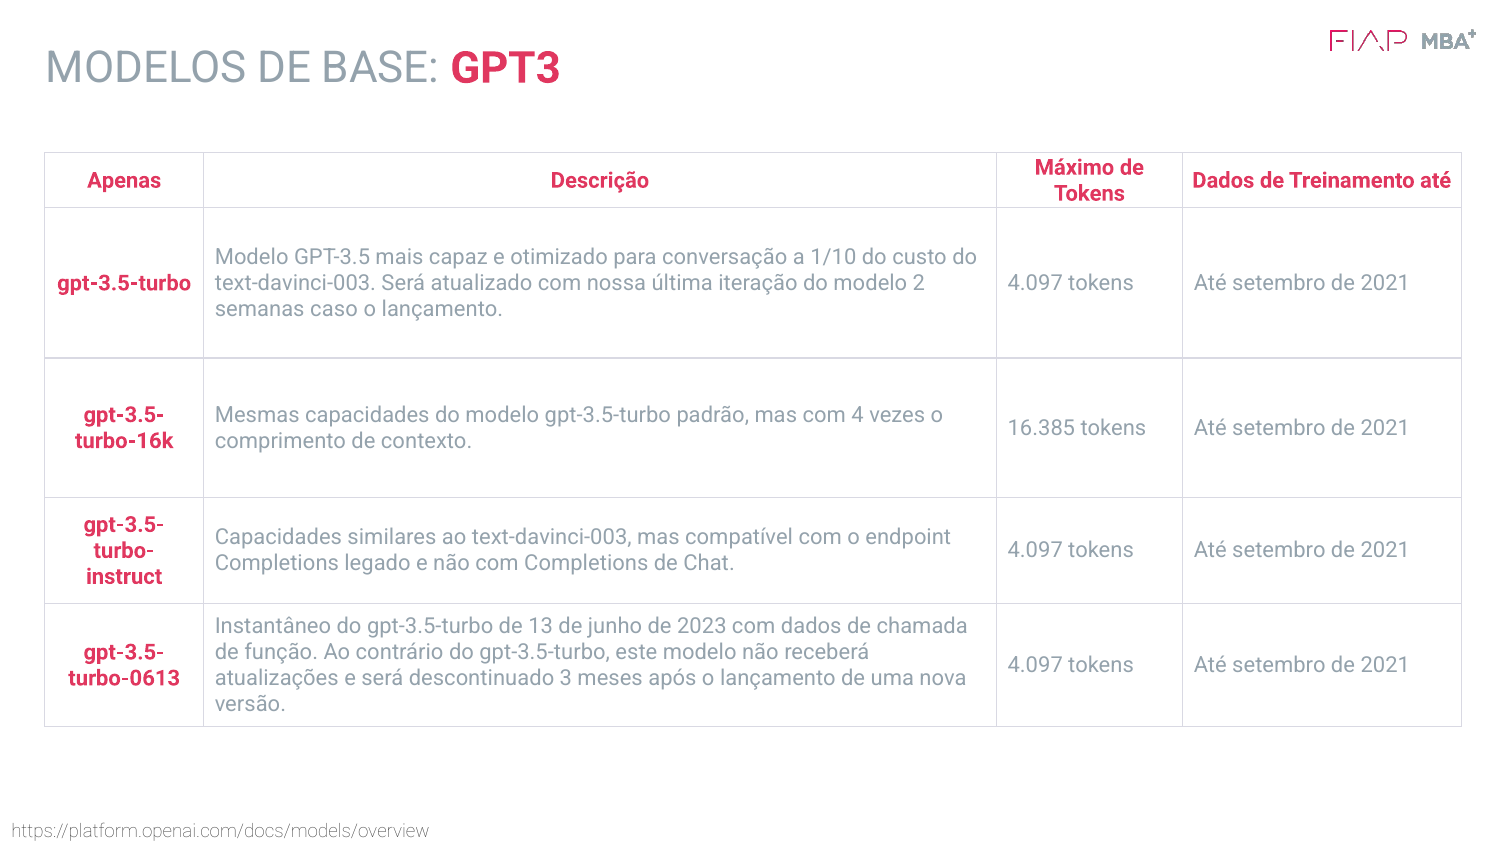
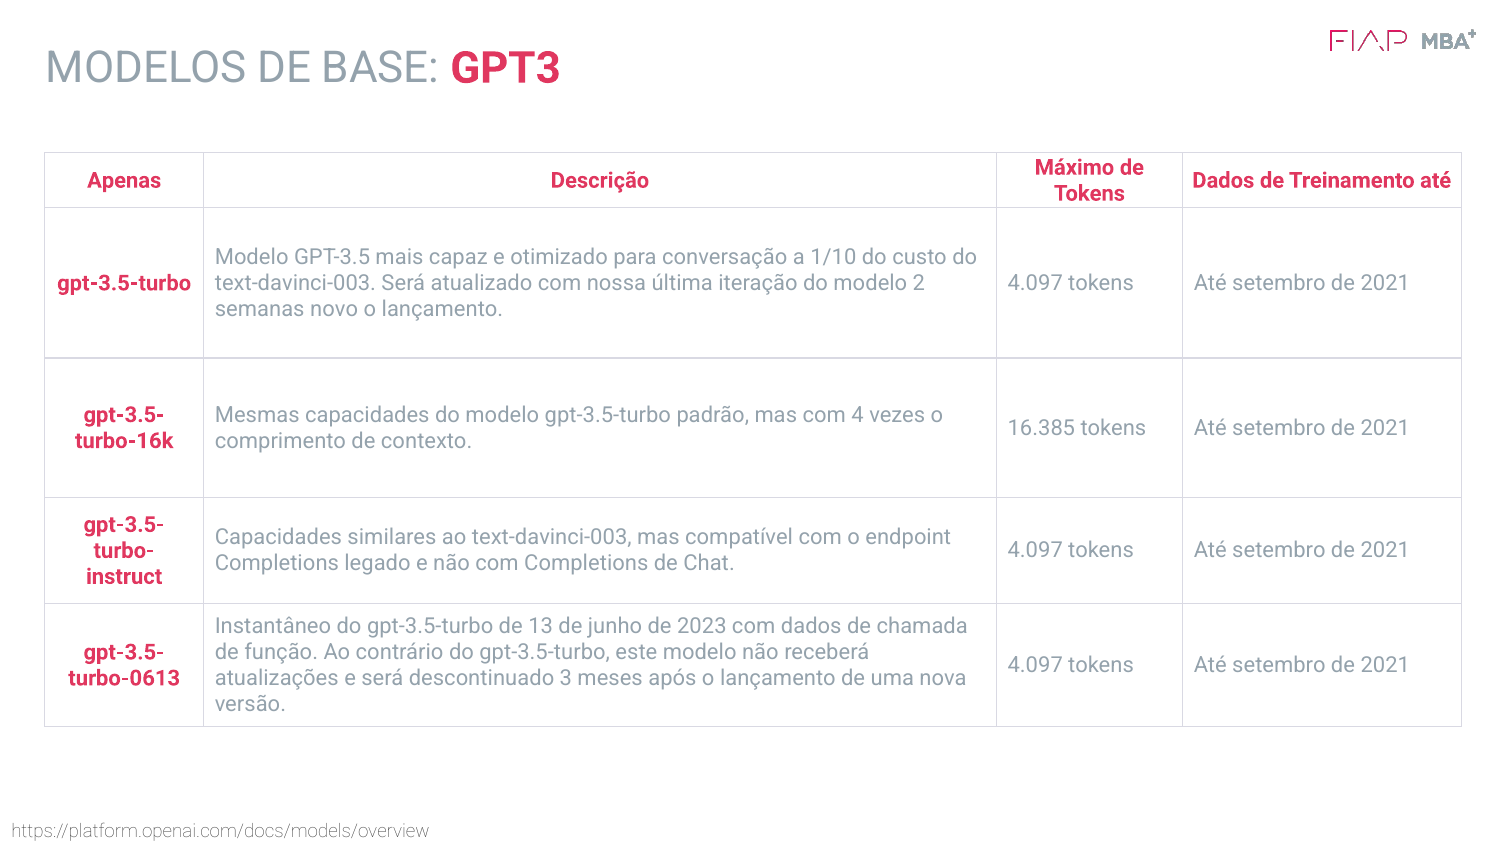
caso: caso -> novo
